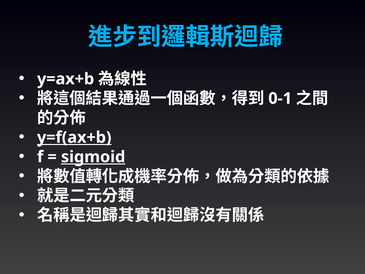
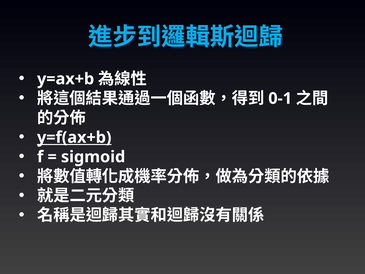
sigmoid underline: present -> none
